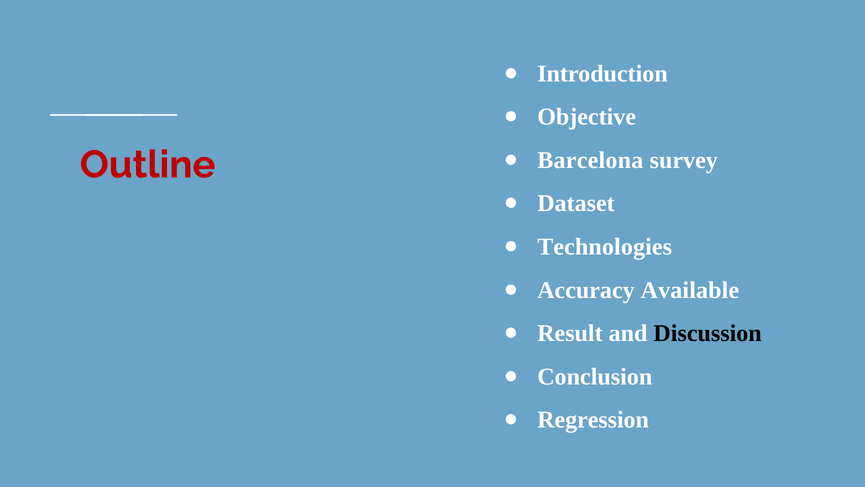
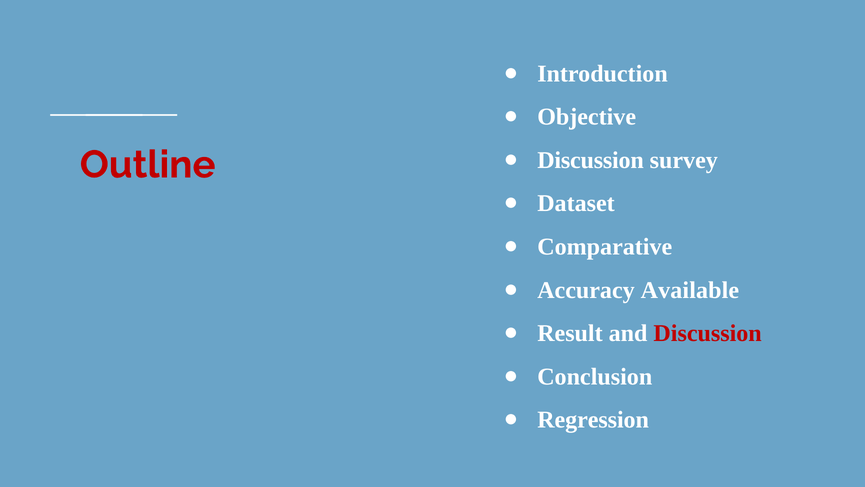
Barcelona at (590, 160): Barcelona -> Discussion
Technologies: Technologies -> Comparative
Discussion at (708, 333) colour: black -> red
